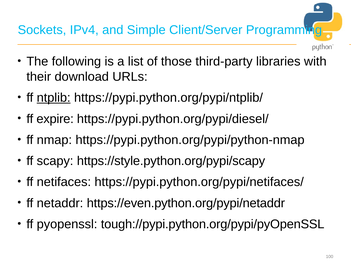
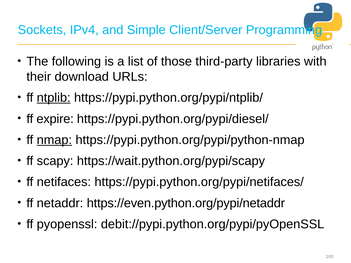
nmap underline: none -> present
https://style.python.org/pypi/scapy: https://style.python.org/pypi/scapy -> https://wait.python.org/pypi/scapy
tough://pypi.python.org/pypi/pyOpenSSL: tough://pypi.python.org/pypi/pyOpenSSL -> debit://pypi.python.org/pypi/pyOpenSSL
